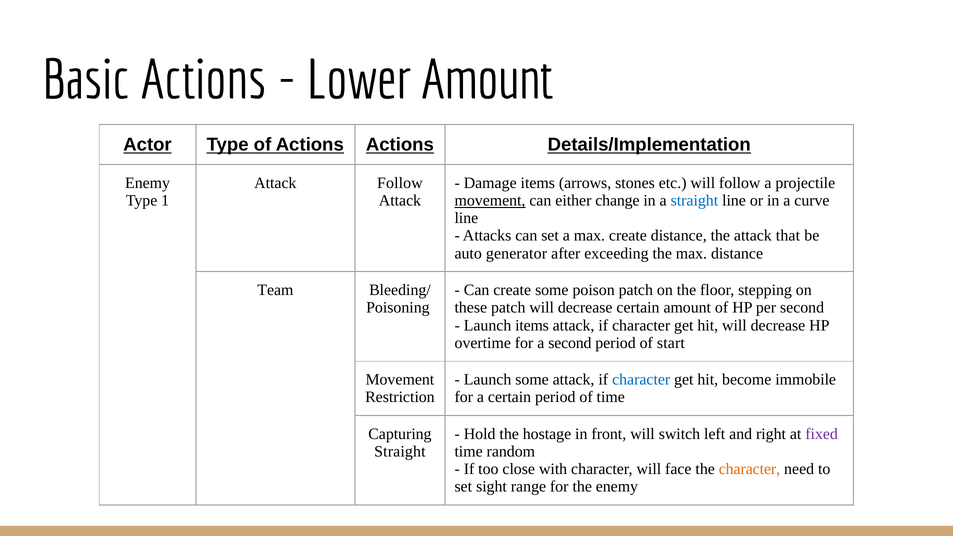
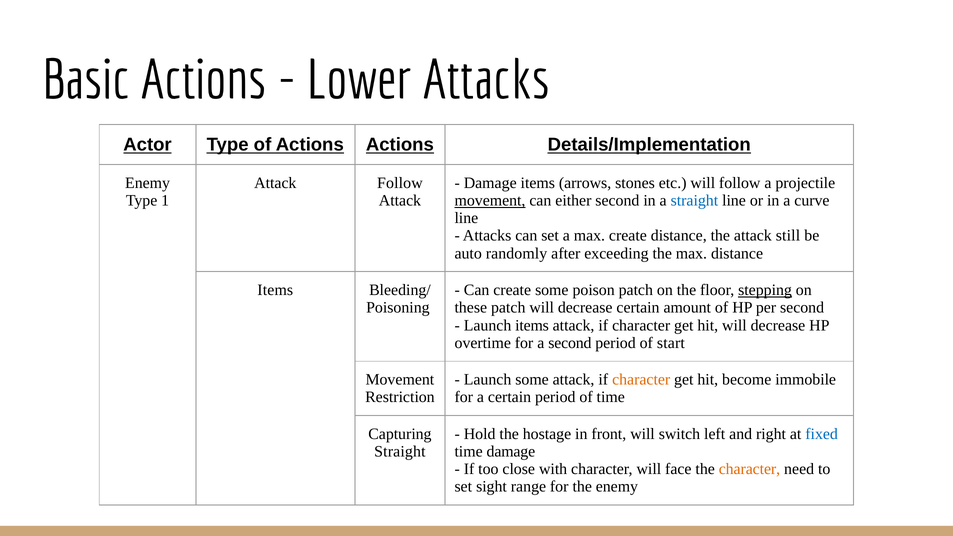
Lower Amount: Amount -> Attacks
either change: change -> second
that: that -> still
generator: generator -> randomly
Team at (275, 290): Team -> Items
stepping underline: none -> present
character at (641, 380) colour: blue -> orange
fixed colour: purple -> blue
time random: random -> damage
